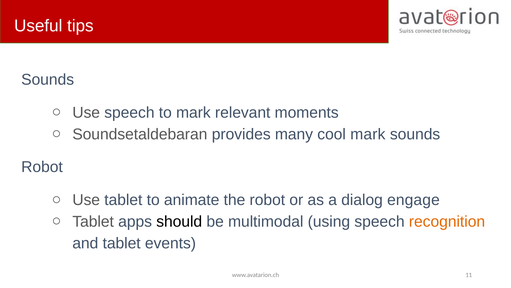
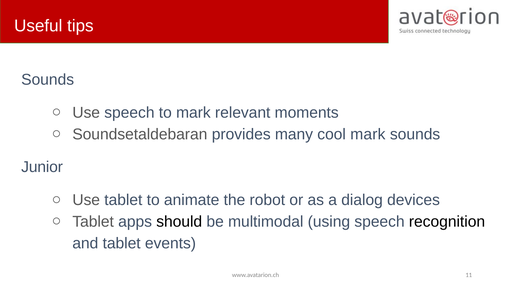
Robot at (42, 167): Robot -> Junior
engage: engage -> devices
recognition colour: orange -> black
